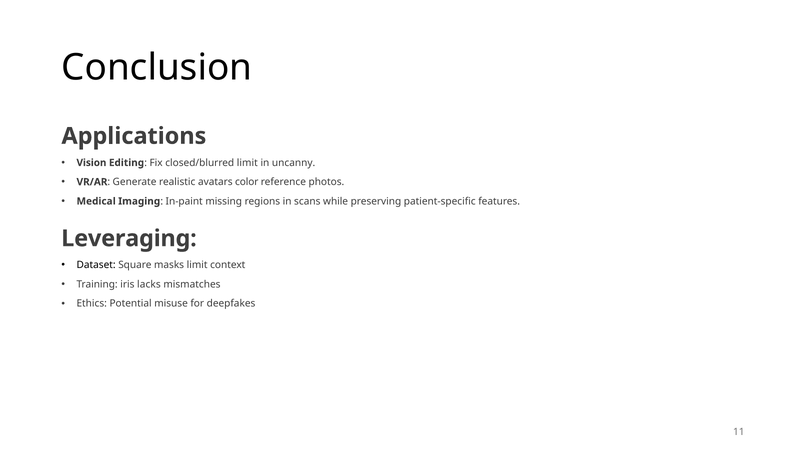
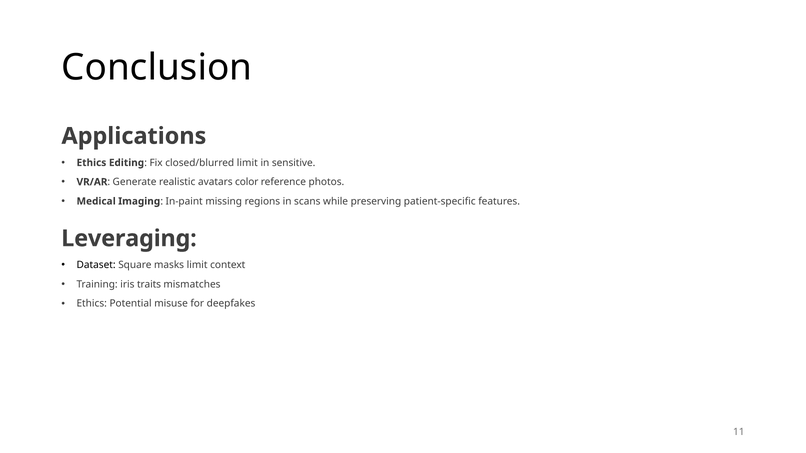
Vision at (91, 163): Vision -> Ethics
uncanny: uncanny -> sensitive
lacks: lacks -> traits
